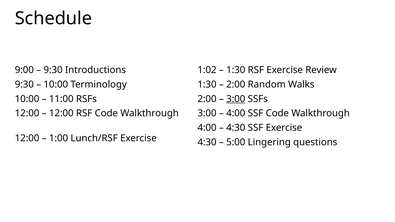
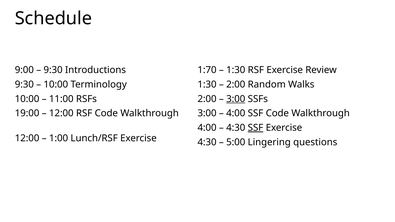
1:02: 1:02 -> 1:70
12:00 at (27, 113): 12:00 -> 19:00
SSF at (256, 128) underline: none -> present
